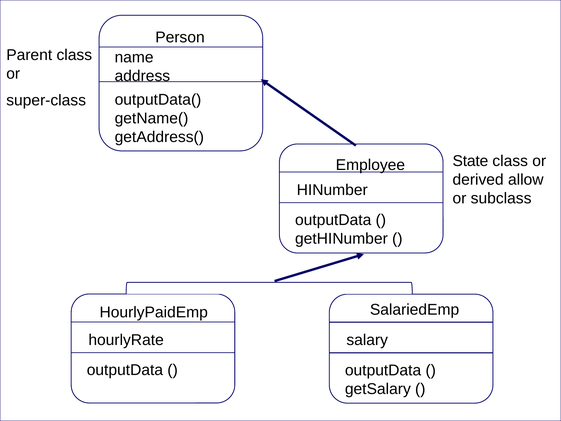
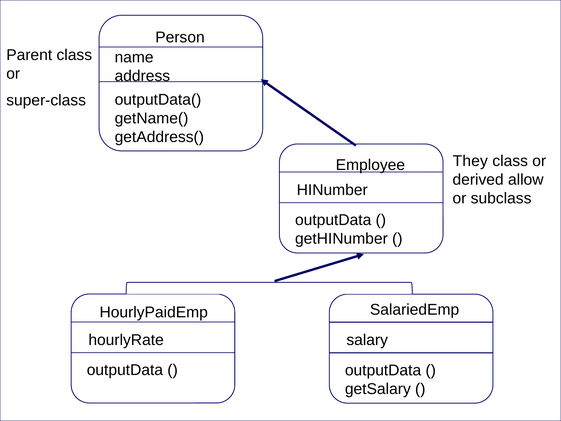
State: State -> They
